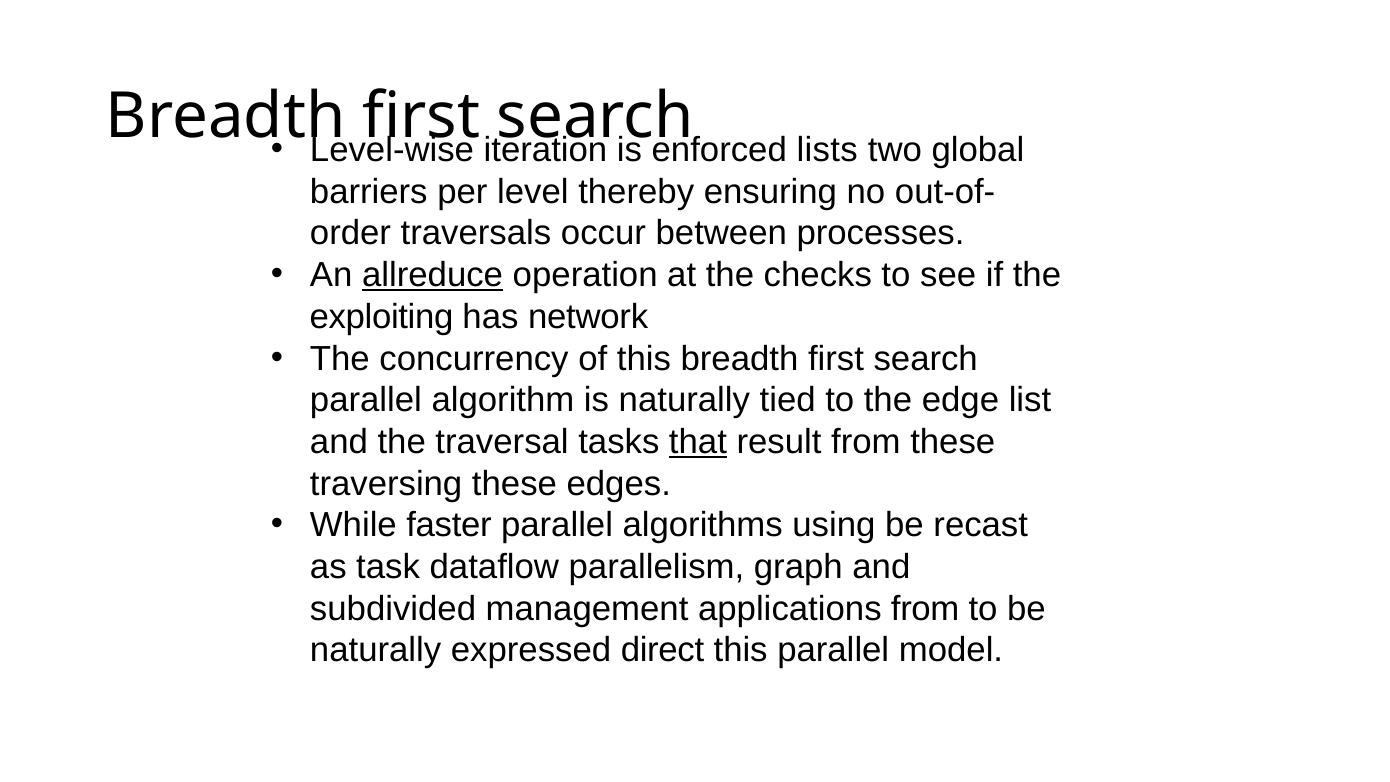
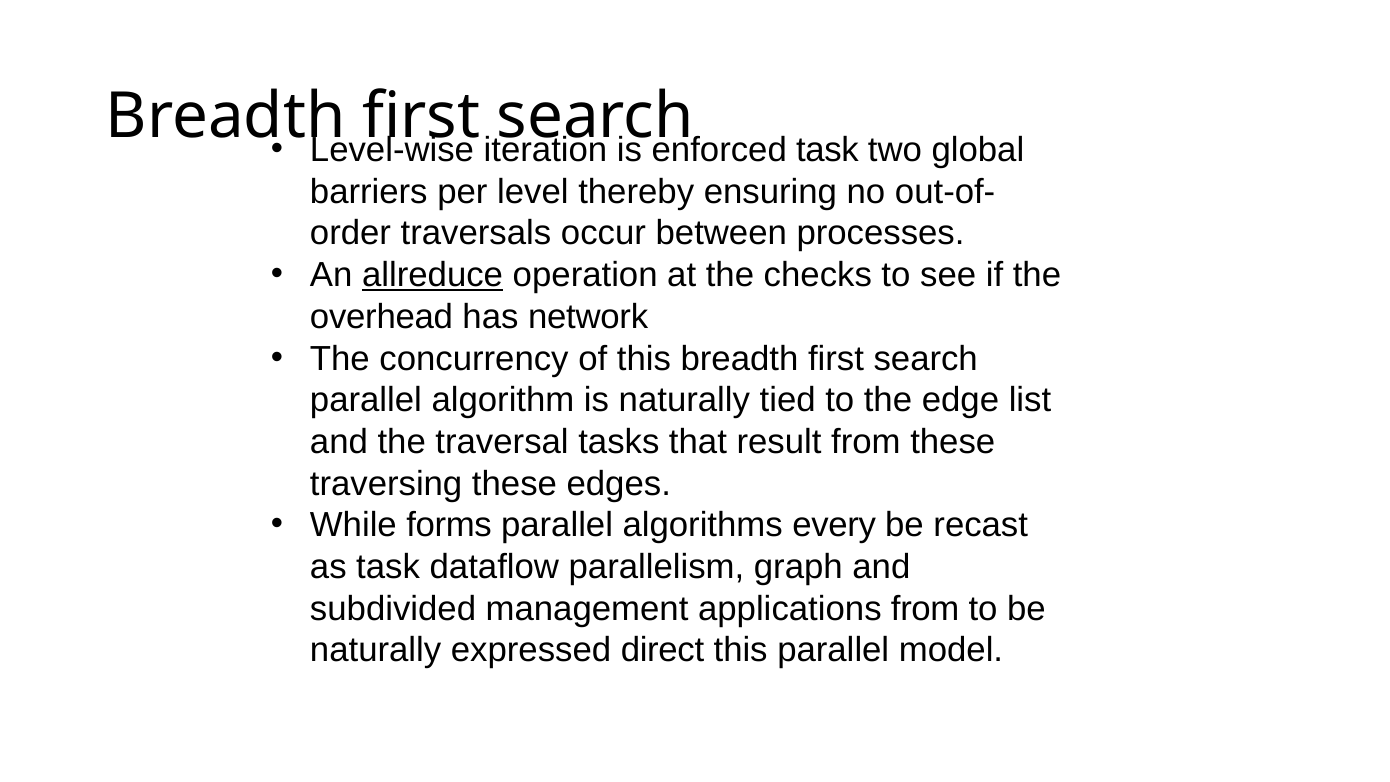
enforced lists: lists -> task
exploiting: exploiting -> overhead
that underline: present -> none
faster: faster -> forms
using: using -> every
